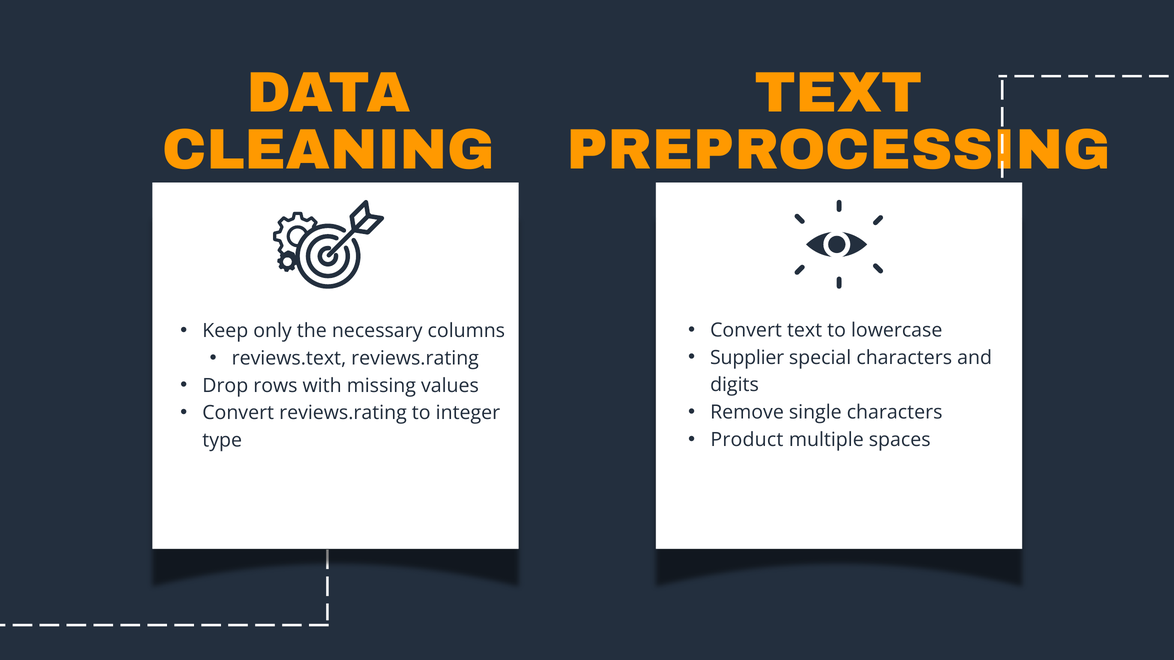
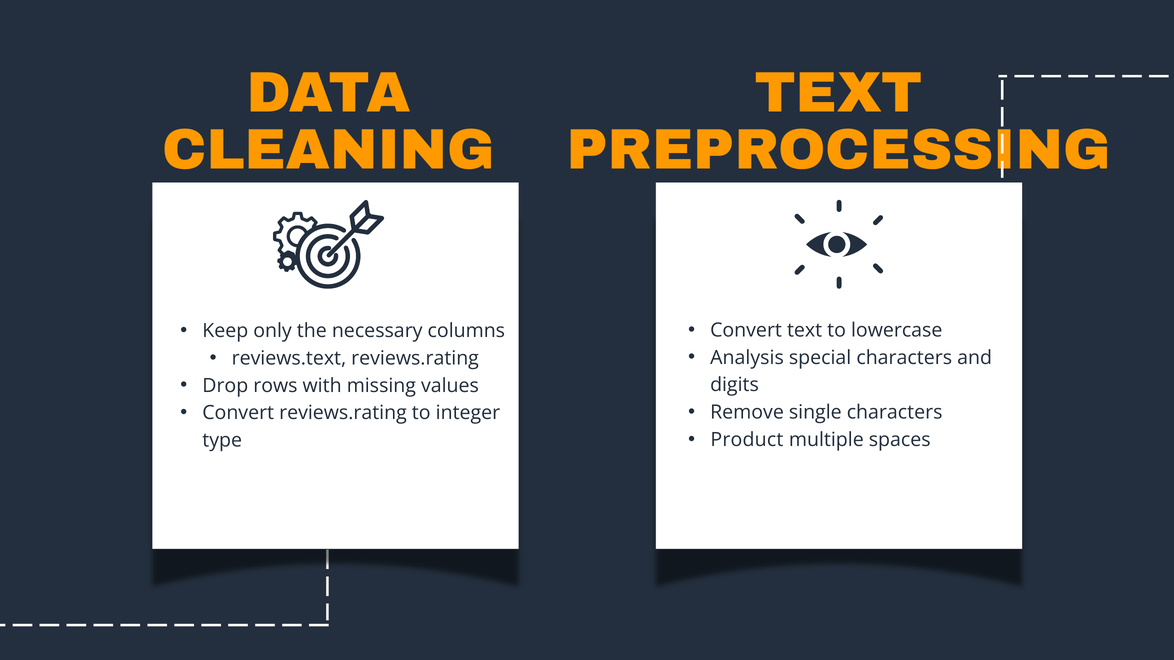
Supplier: Supplier -> Analysis
